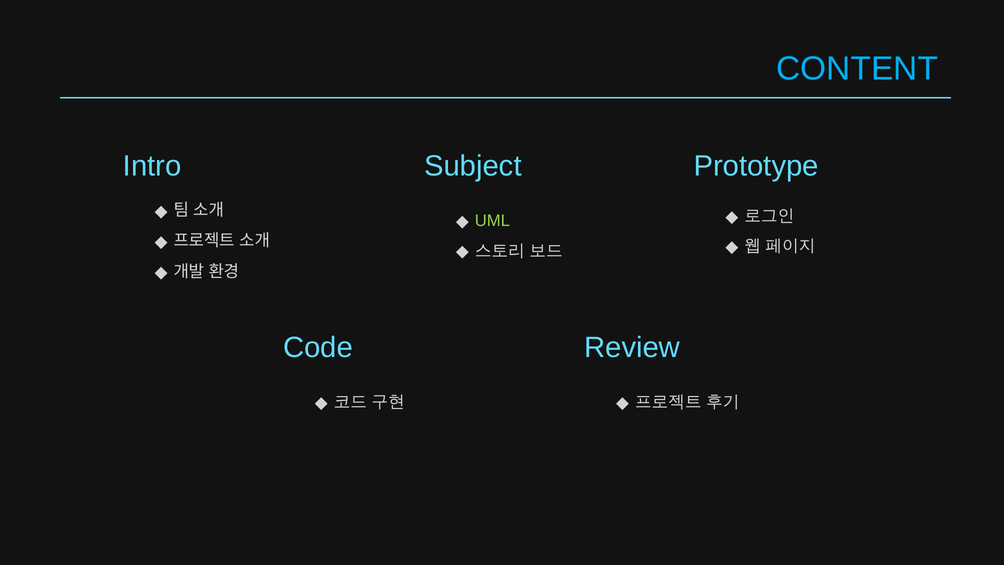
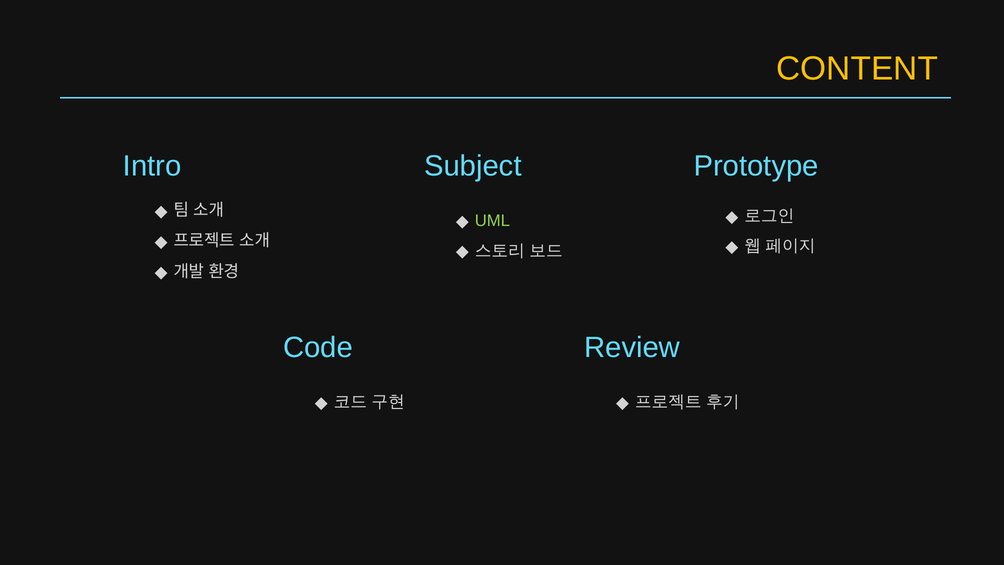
CONTENT colour: light blue -> yellow
